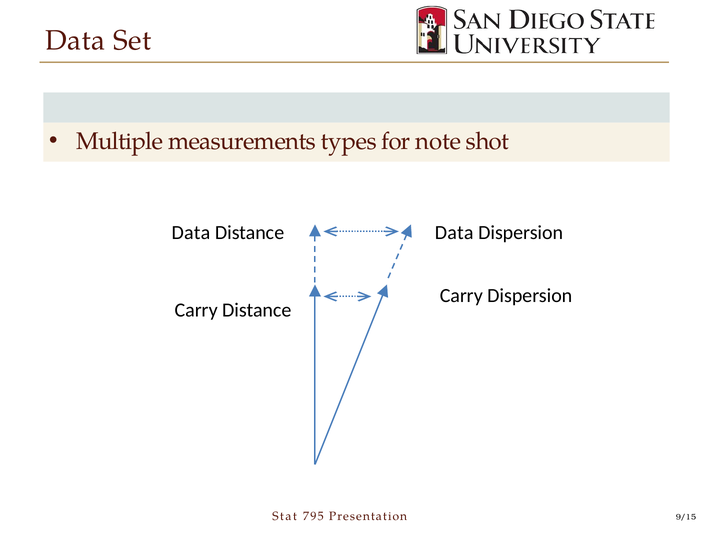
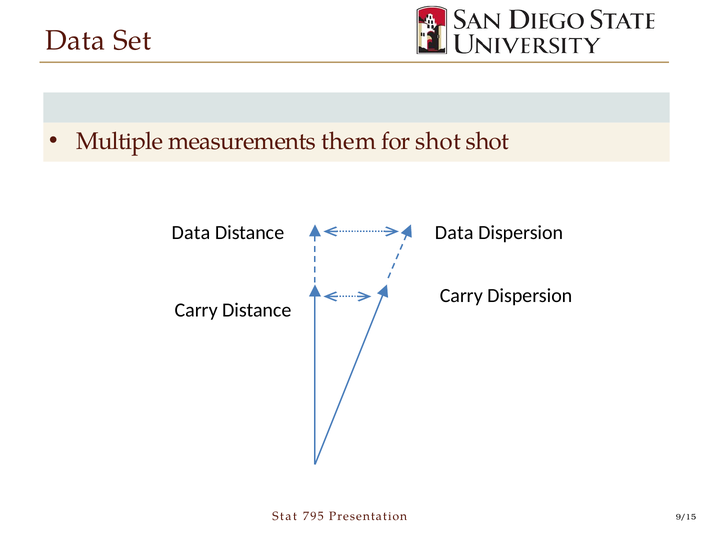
types: types -> them
for note: note -> shot
